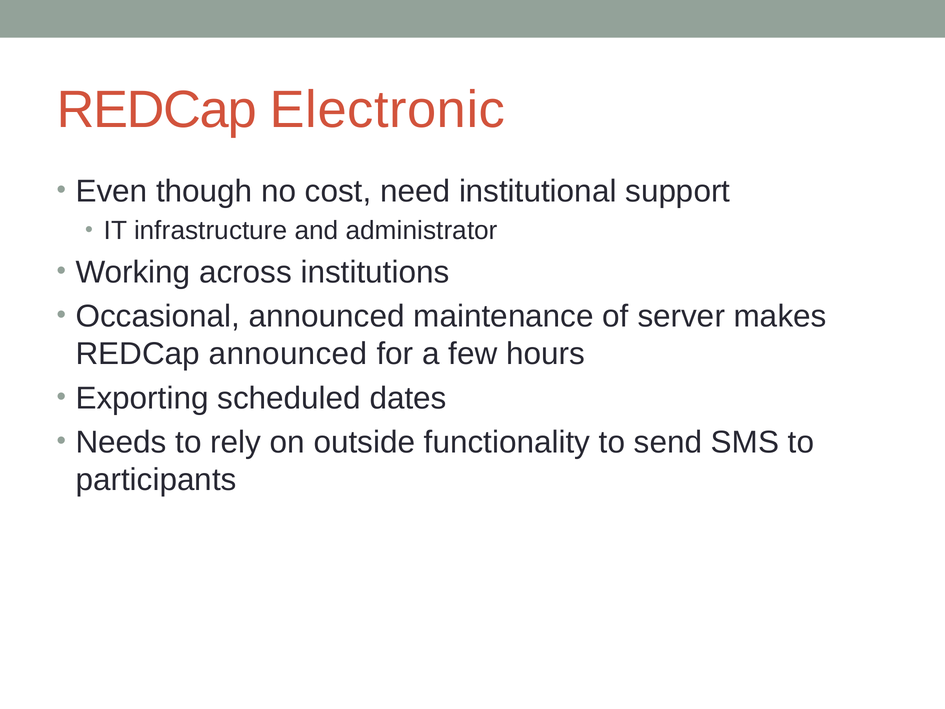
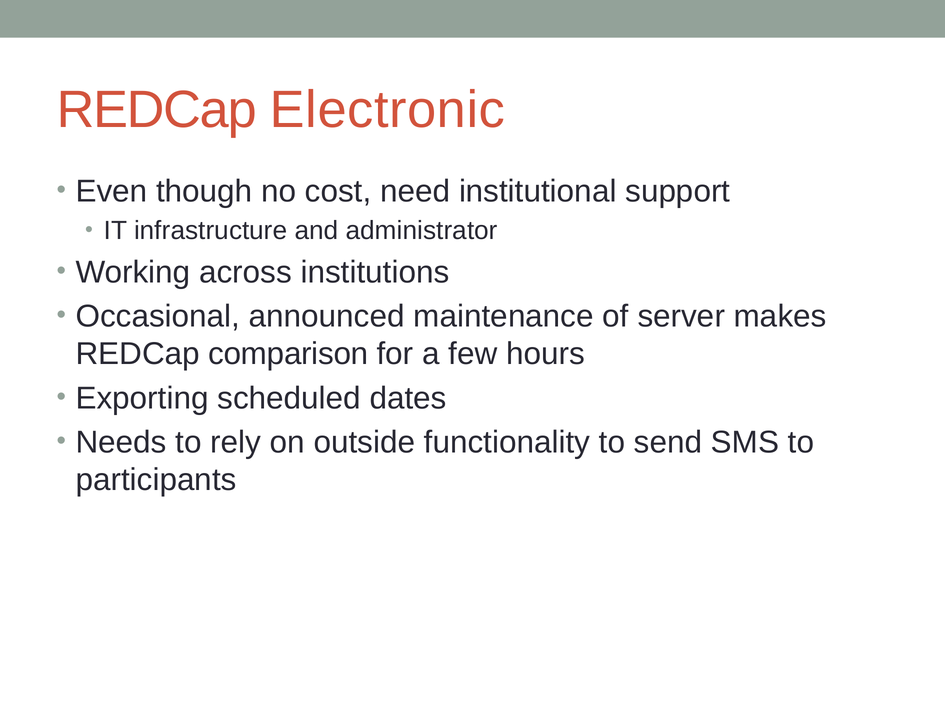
REDCap announced: announced -> comparison
